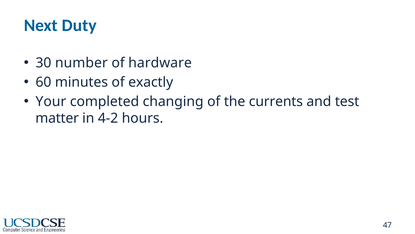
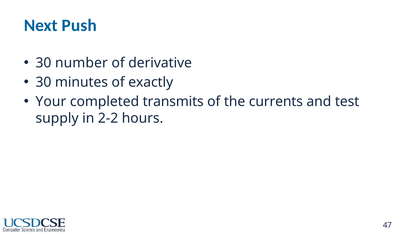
Duty: Duty -> Push
hardware: hardware -> derivative
60 at (43, 82): 60 -> 30
changing: changing -> transmits
matter: matter -> supply
4-2: 4-2 -> 2-2
